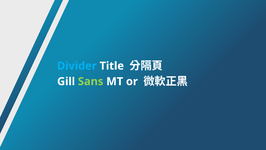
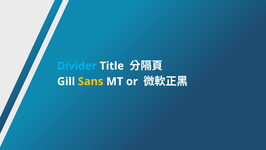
Sans colour: light green -> yellow
